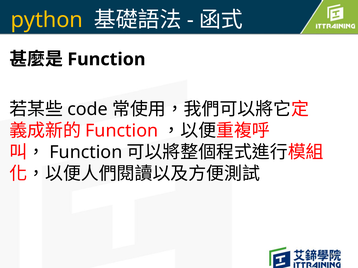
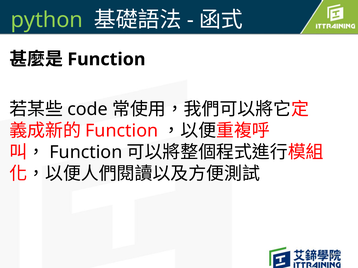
python colour: yellow -> light green
